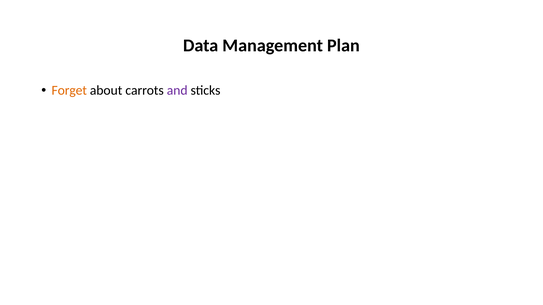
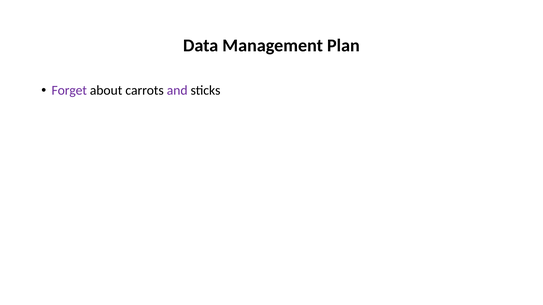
Forget colour: orange -> purple
